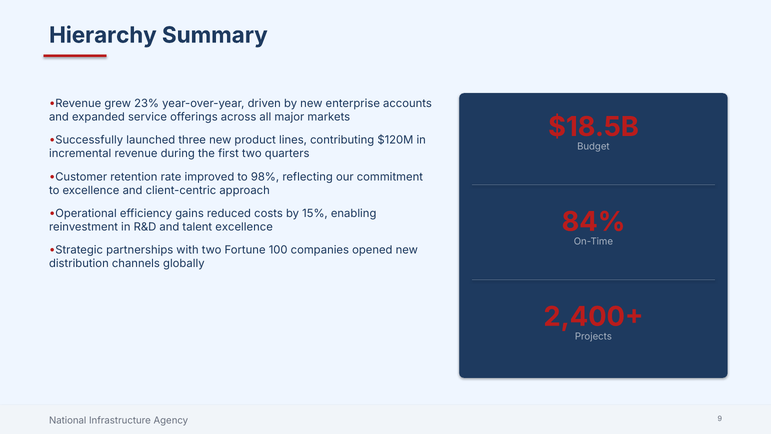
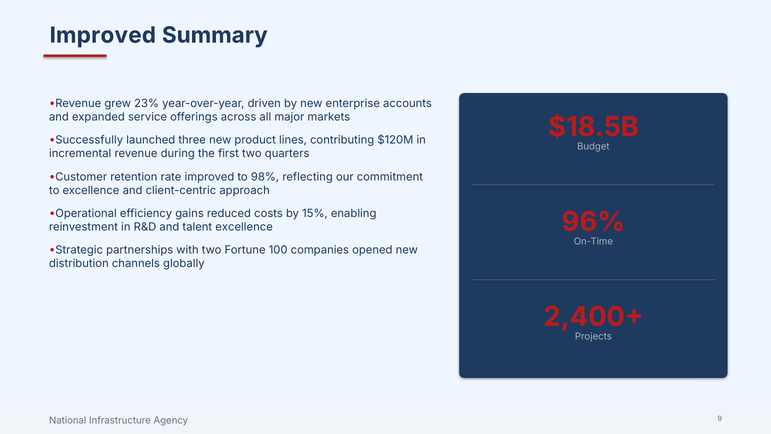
Hierarchy at (103, 35): Hierarchy -> Improved
84%: 84% -> 96%
